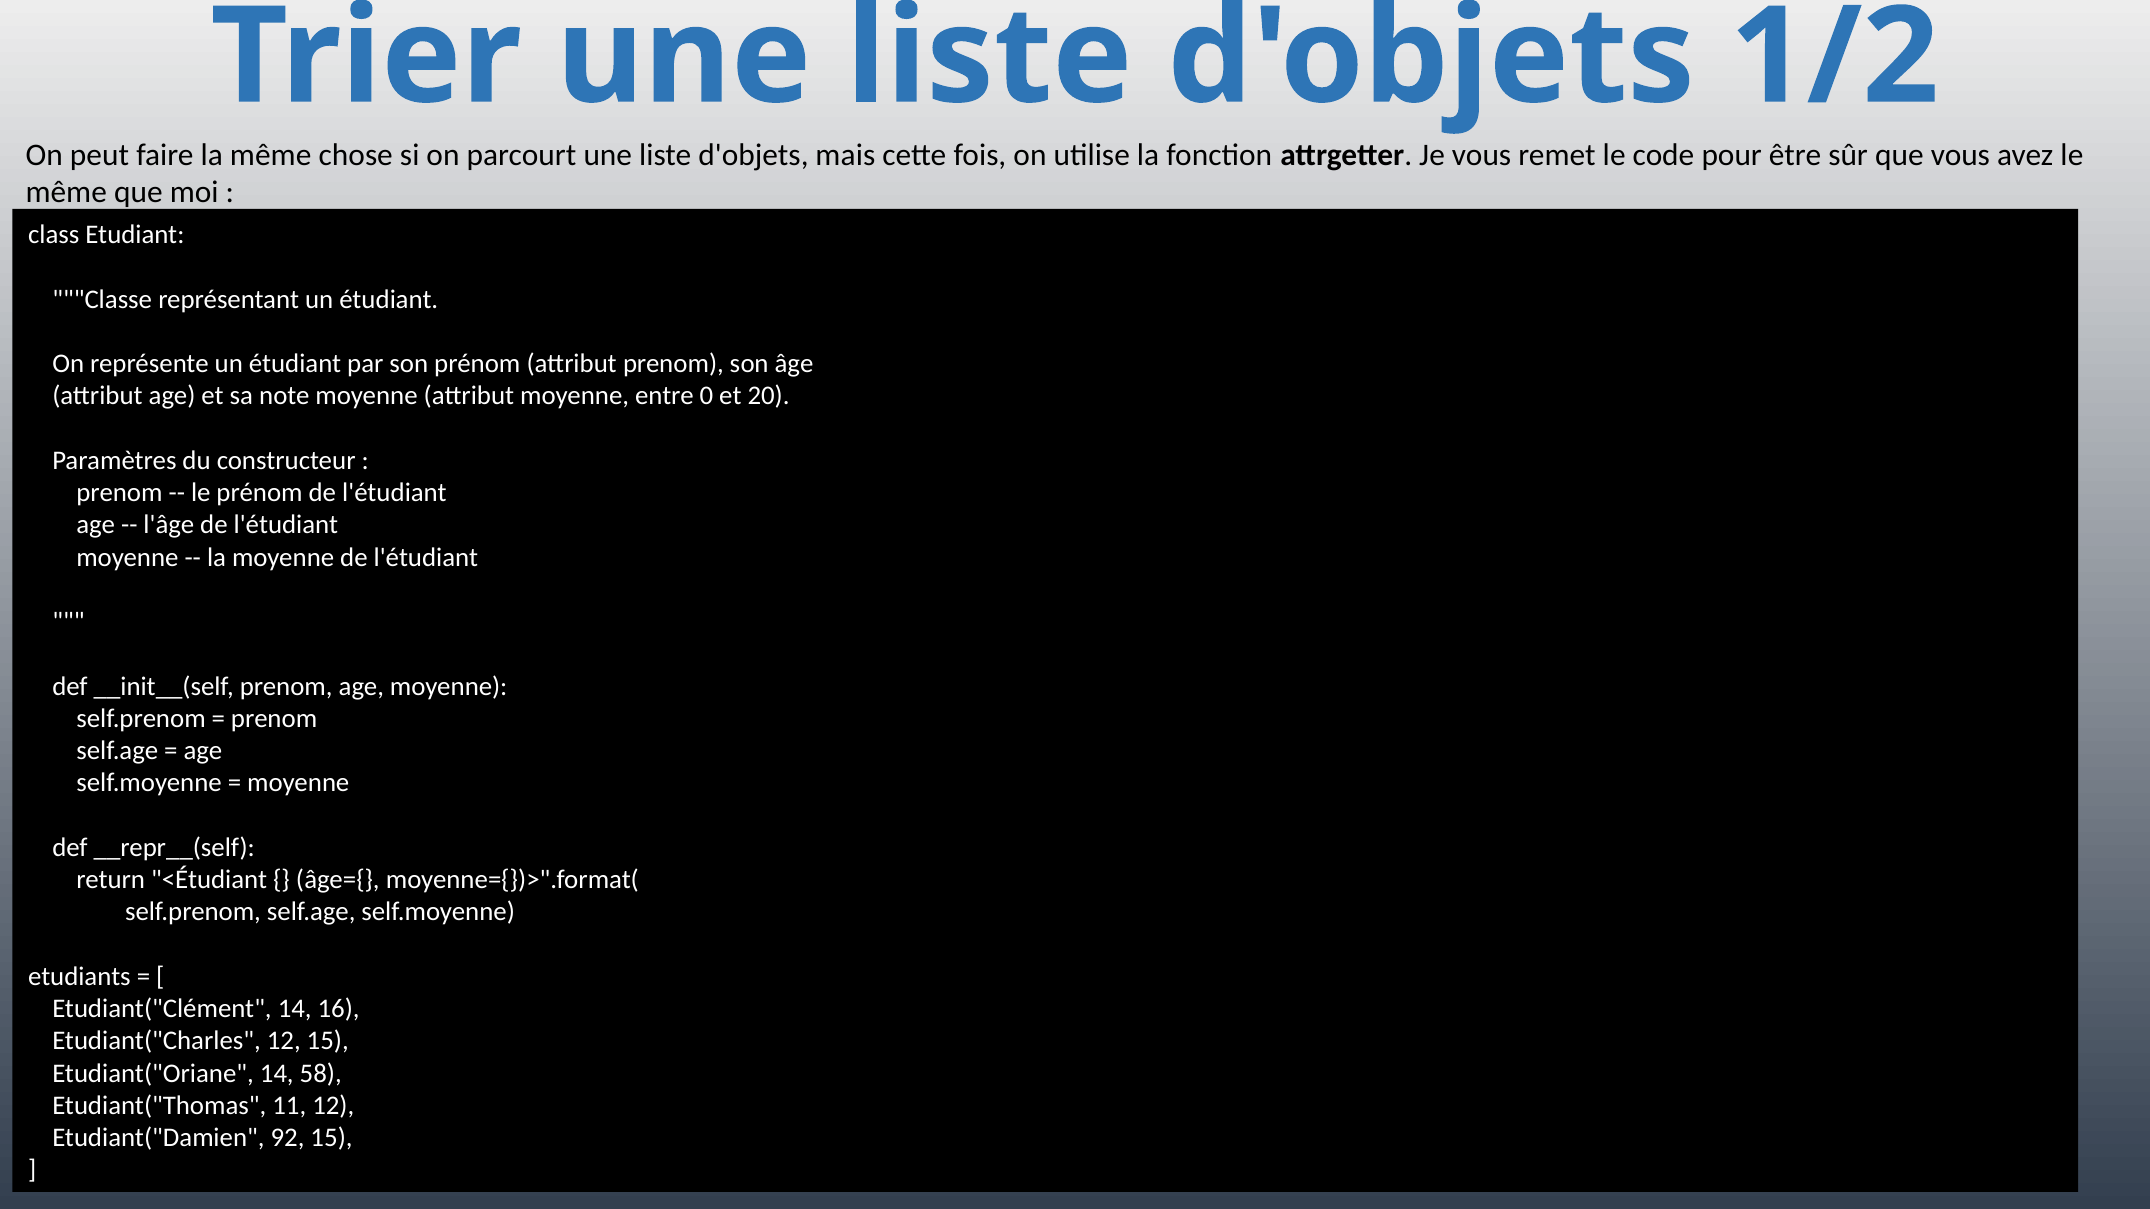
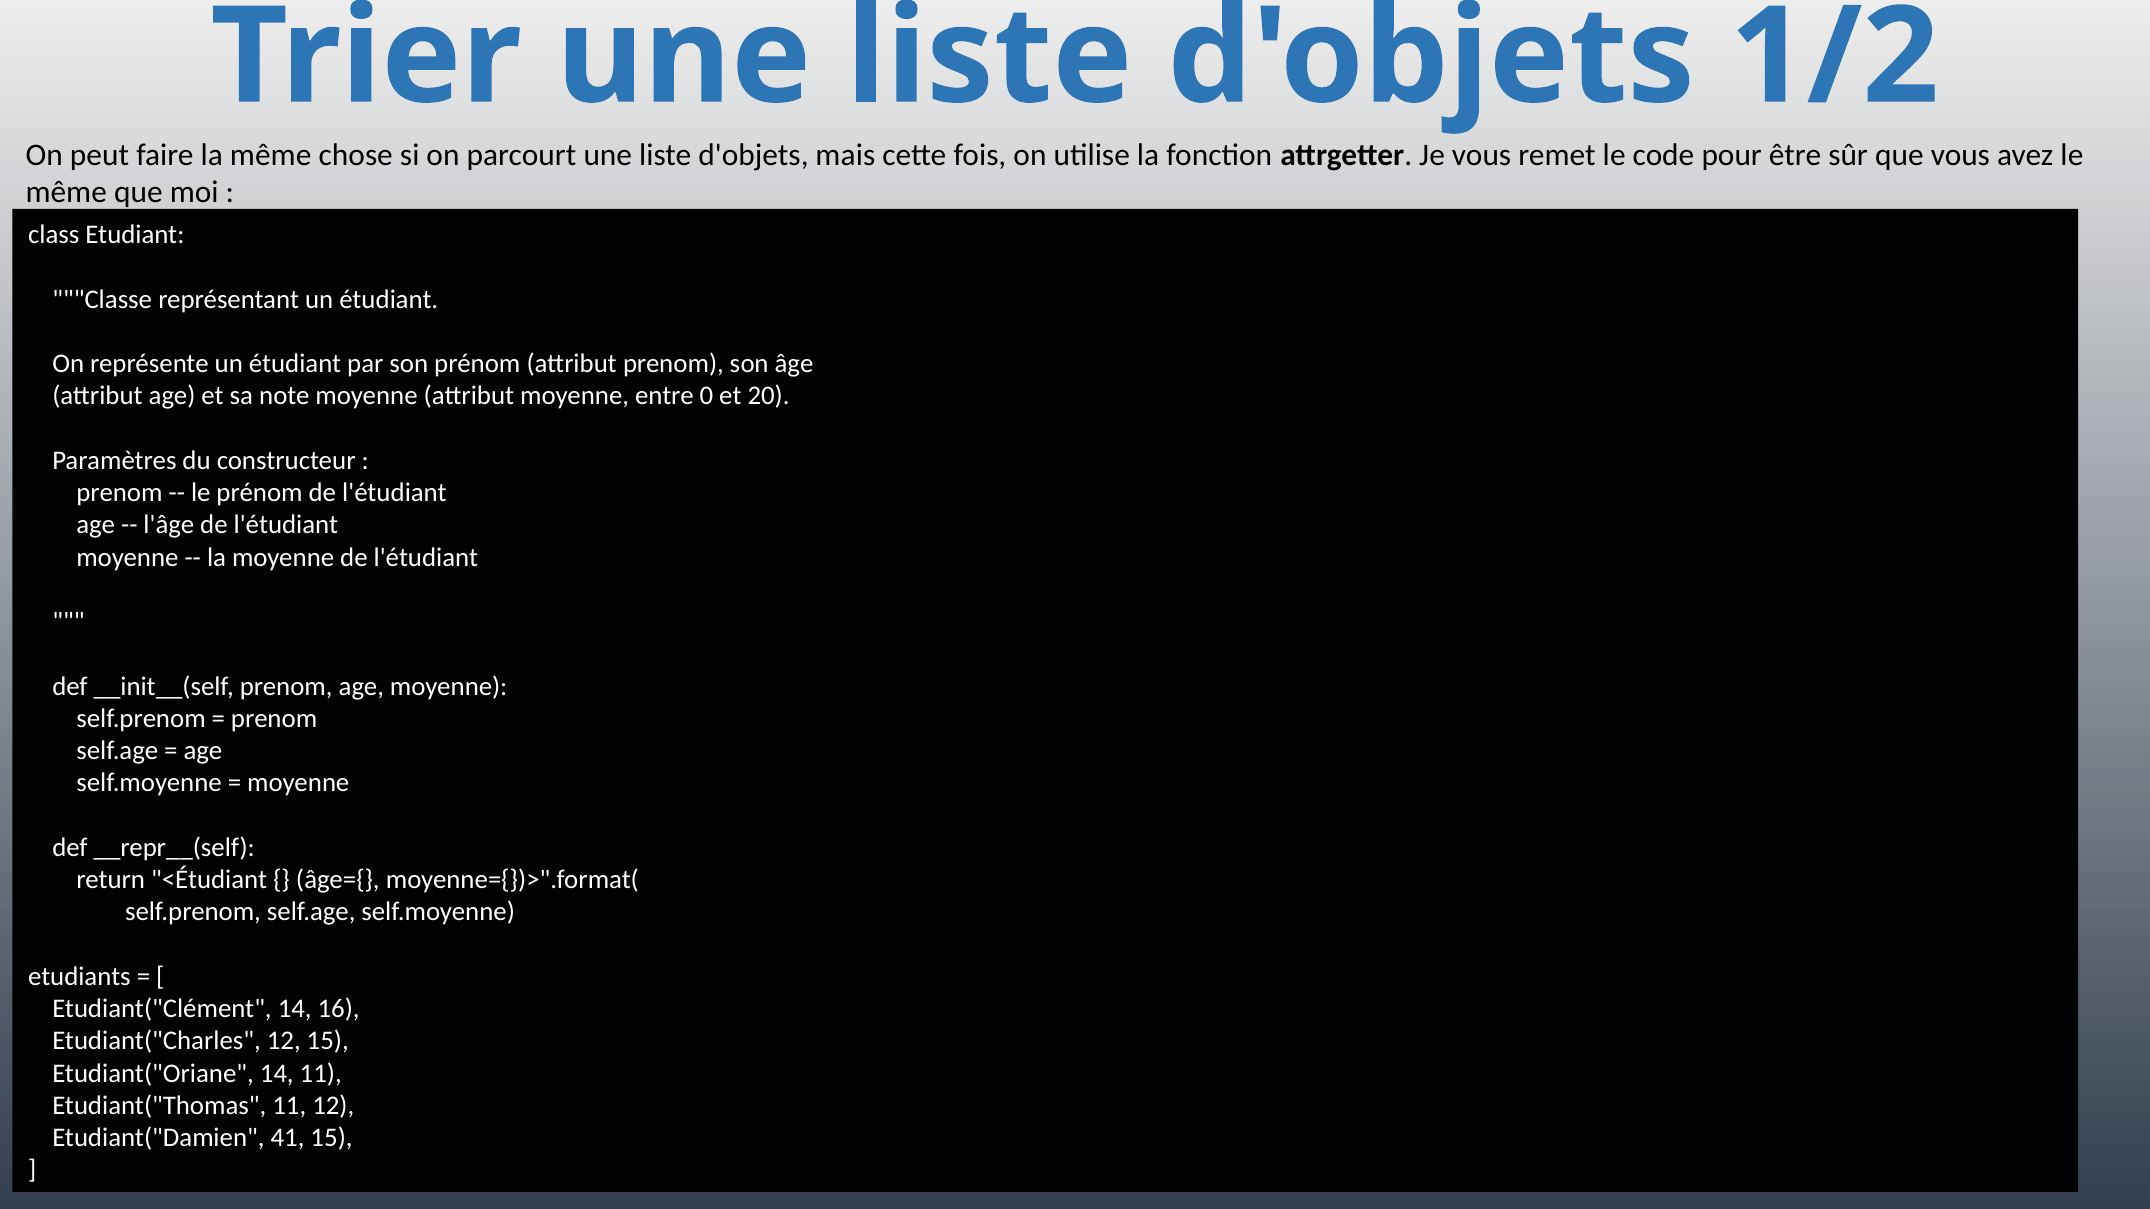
14 58: 58 -> 11
92: 92 -> 41
